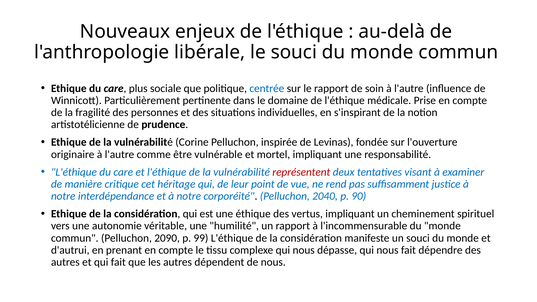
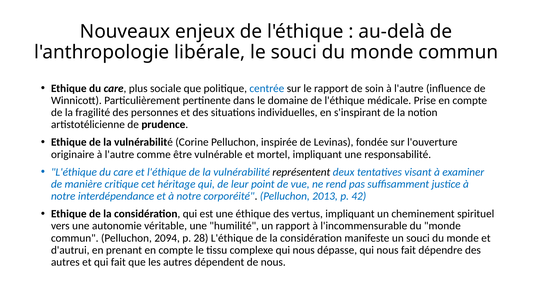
représentent colour: red -> black
2040: 2040 -> 2013
90: 90 -> 42
2090: 2090 -> 2094
99: 99 -> 28
